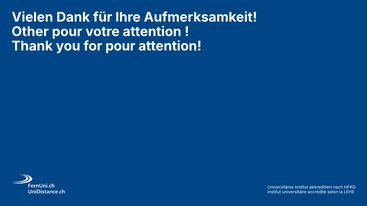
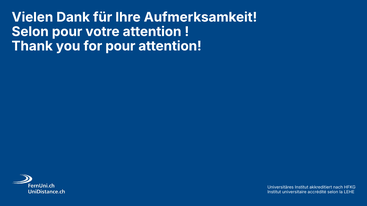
Other at (30, 32): Other -> Selon
